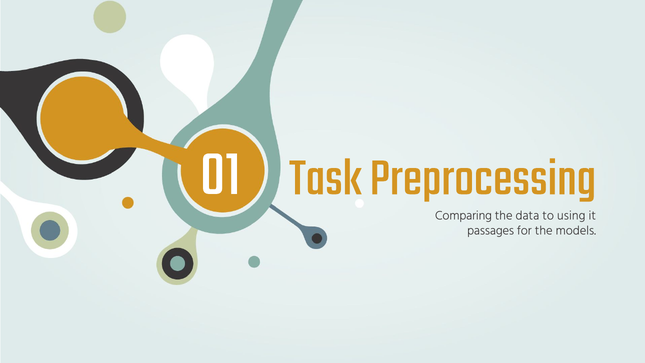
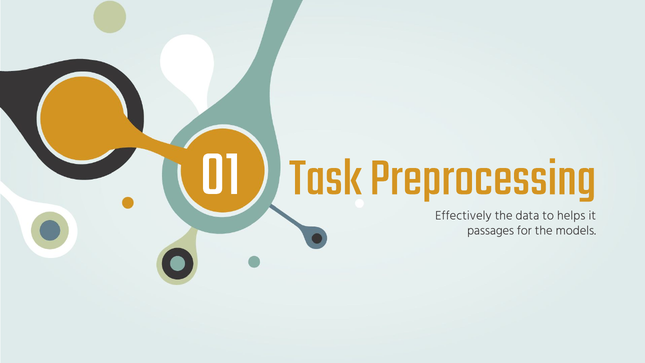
Comparing: Comparing -> Effectively
using: using -> helps
